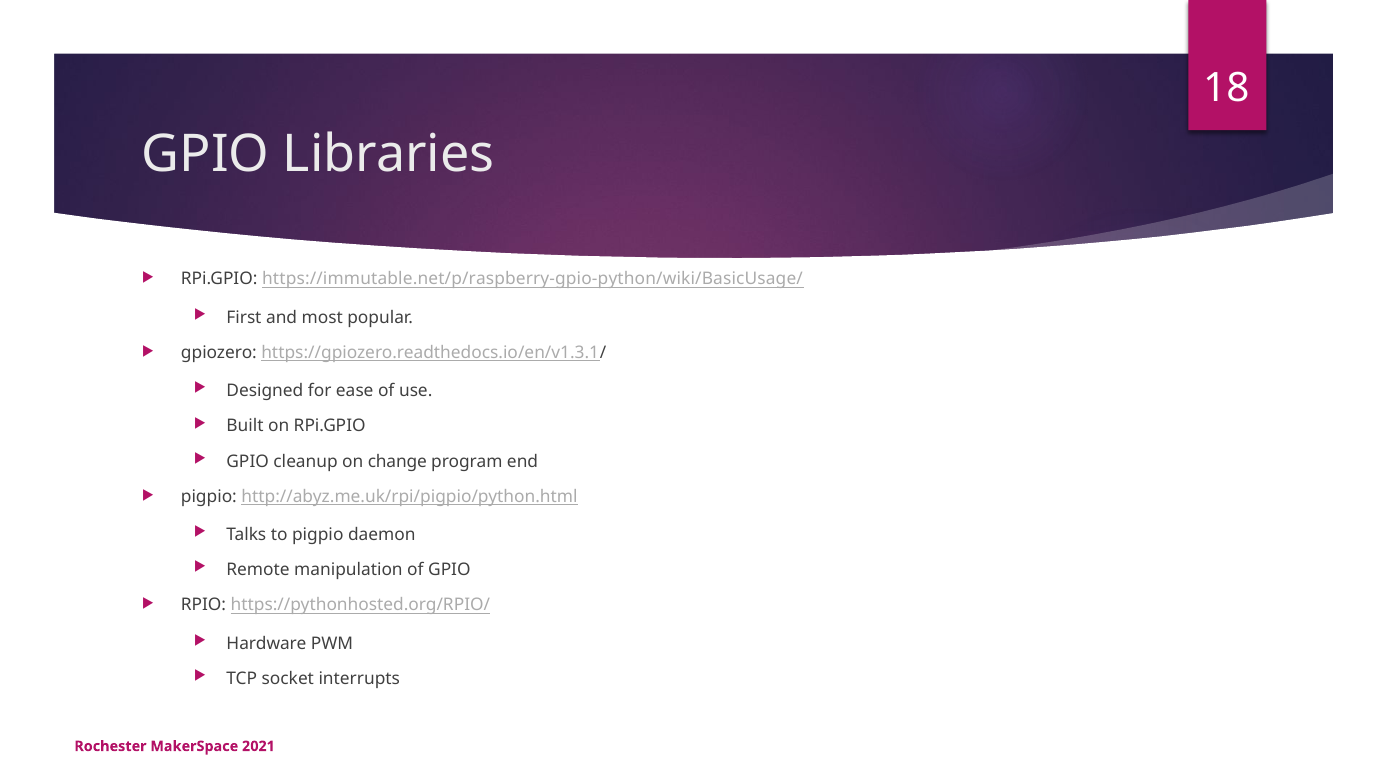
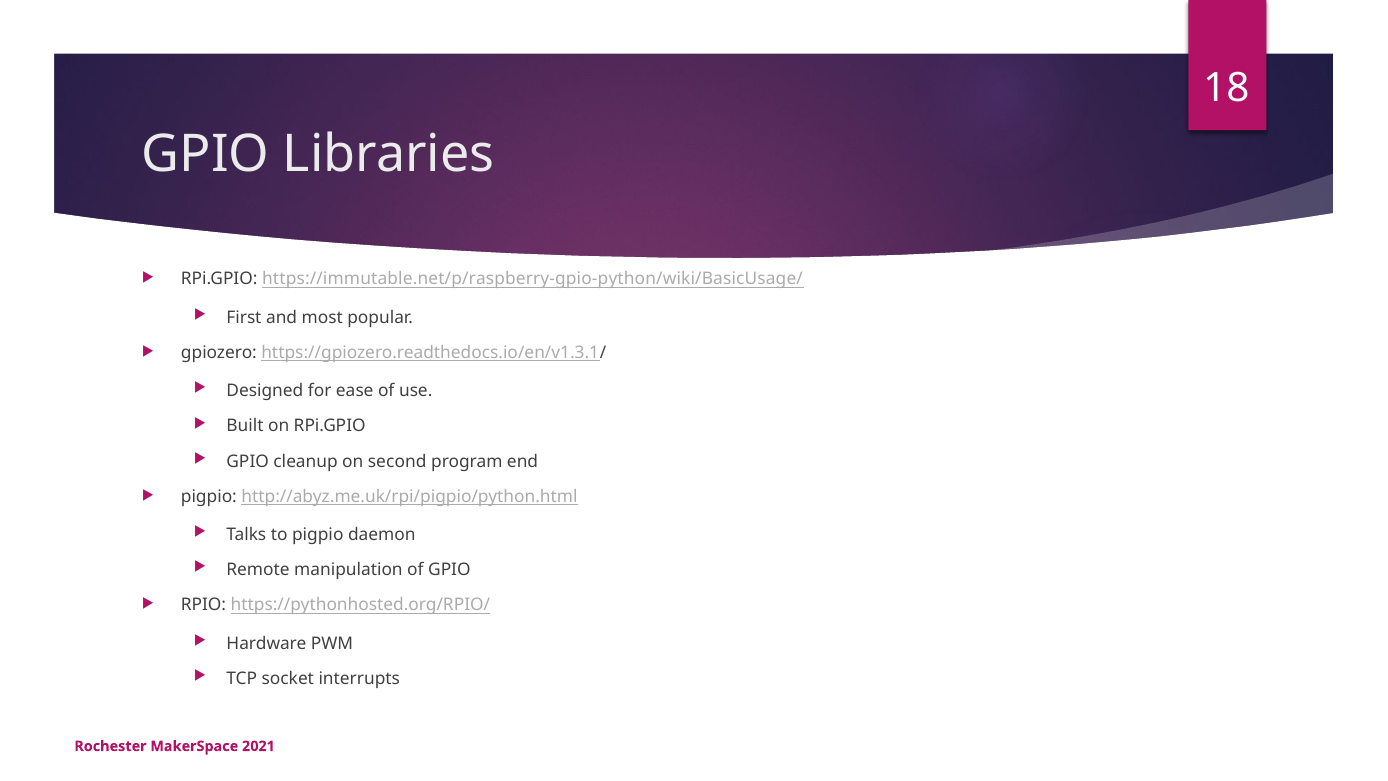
change: change -> second
